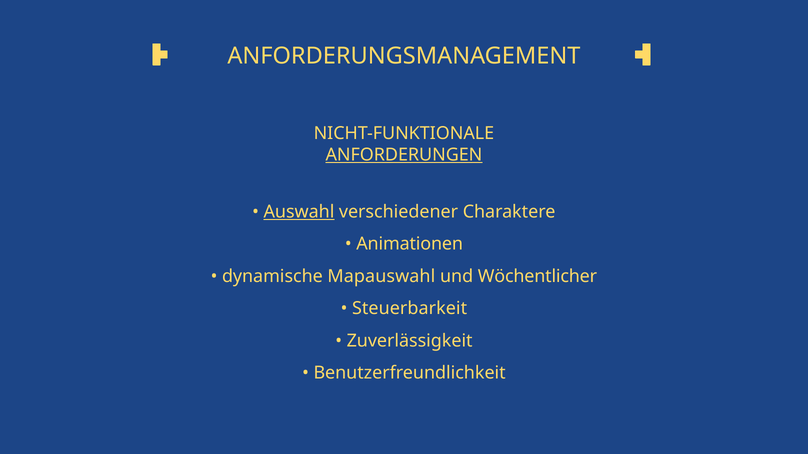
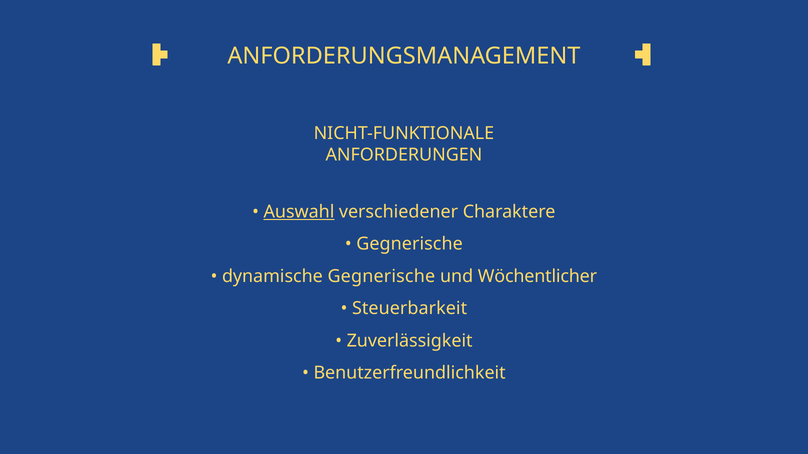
ANFORDERUNGEN underline: present -> none
Animationen at (410, 244): Animationen -> Gegnerische
dynamische Mapauswahl: Mapauswahl -> Gegnerische
